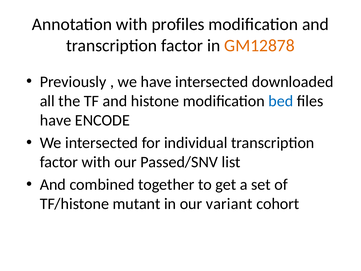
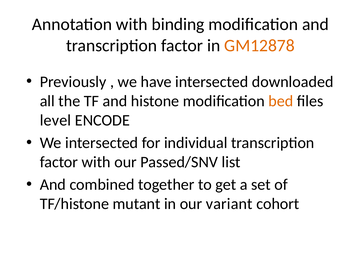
profiles: profiles -> binding
bed colour: blue -> orange
have at (56, 120): have -> level
